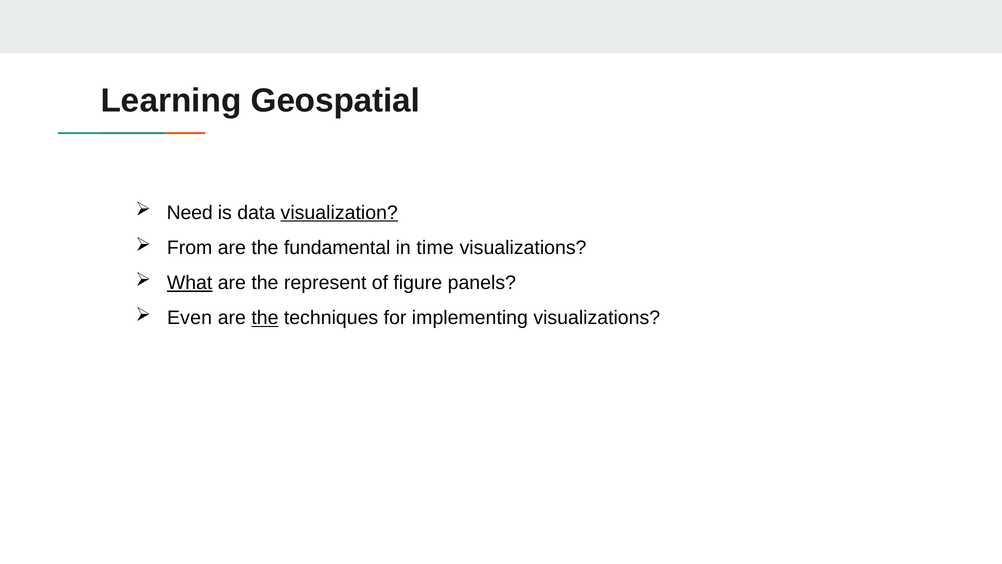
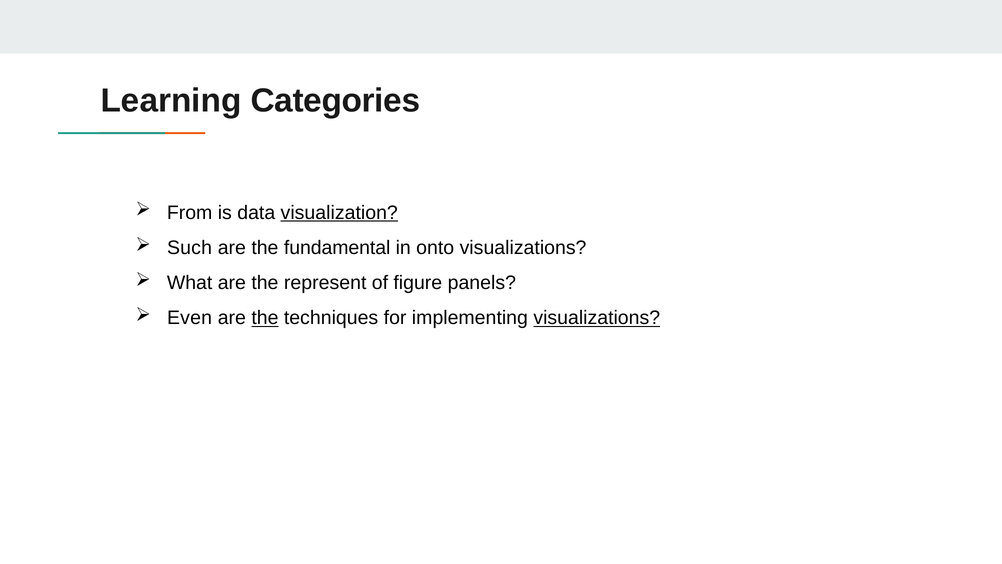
Geospatial: Geospatial -> Categories
Need: Need -> From
From: From -> Such
time: time -> onto
What underline: present -> none
visualizations at (597, 318) underline: none -> present
